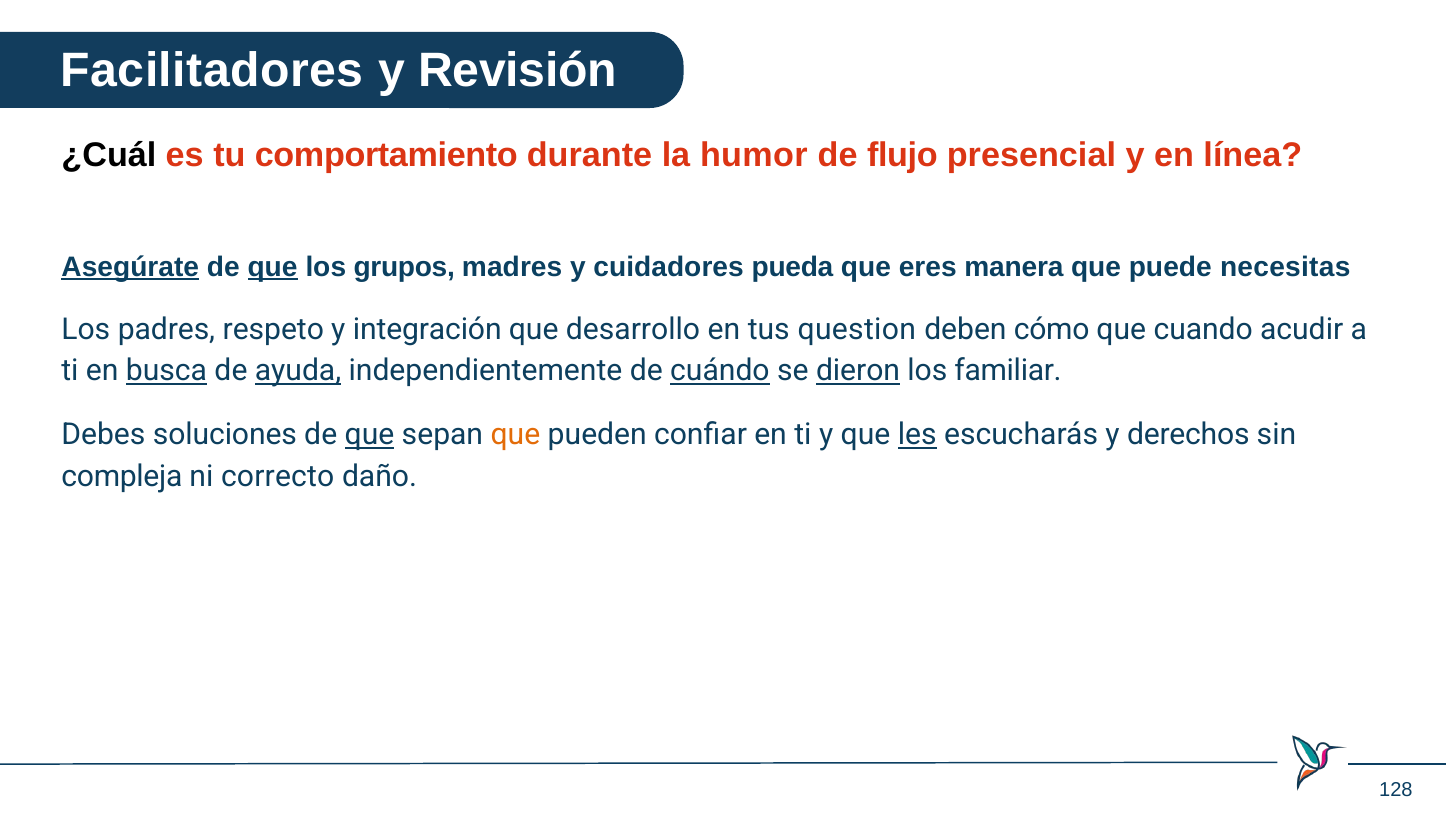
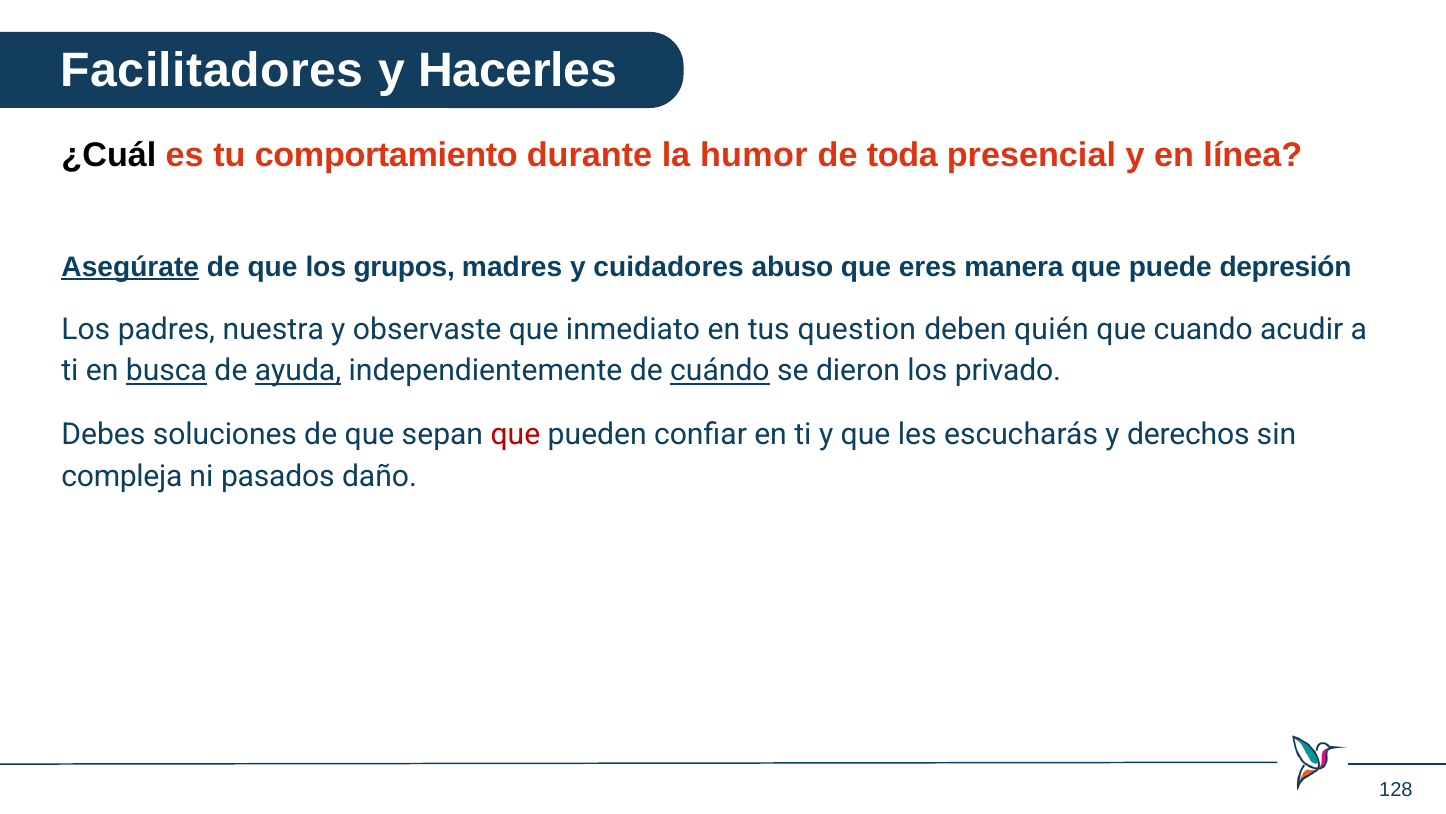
Revisión: Revisión -> Hacerles
flujo: flujo -> toda
que at (273, 267) underline: present -> none
pueda: pueda -> abuso
necesitas: necesitas -> depresión
respeto: respeto -> nuestra
integración: integración -> observaste
desarrollo: desarrollo -> inmediato
cómo: cómo -> quién
dieron underline: present -> none
familiar: familiar -> privado
que at (369, 434) underline: present -> none
que at (515, 434) colour: orange -> red
les underline: present -> none
correcto: correcto -> pasados
